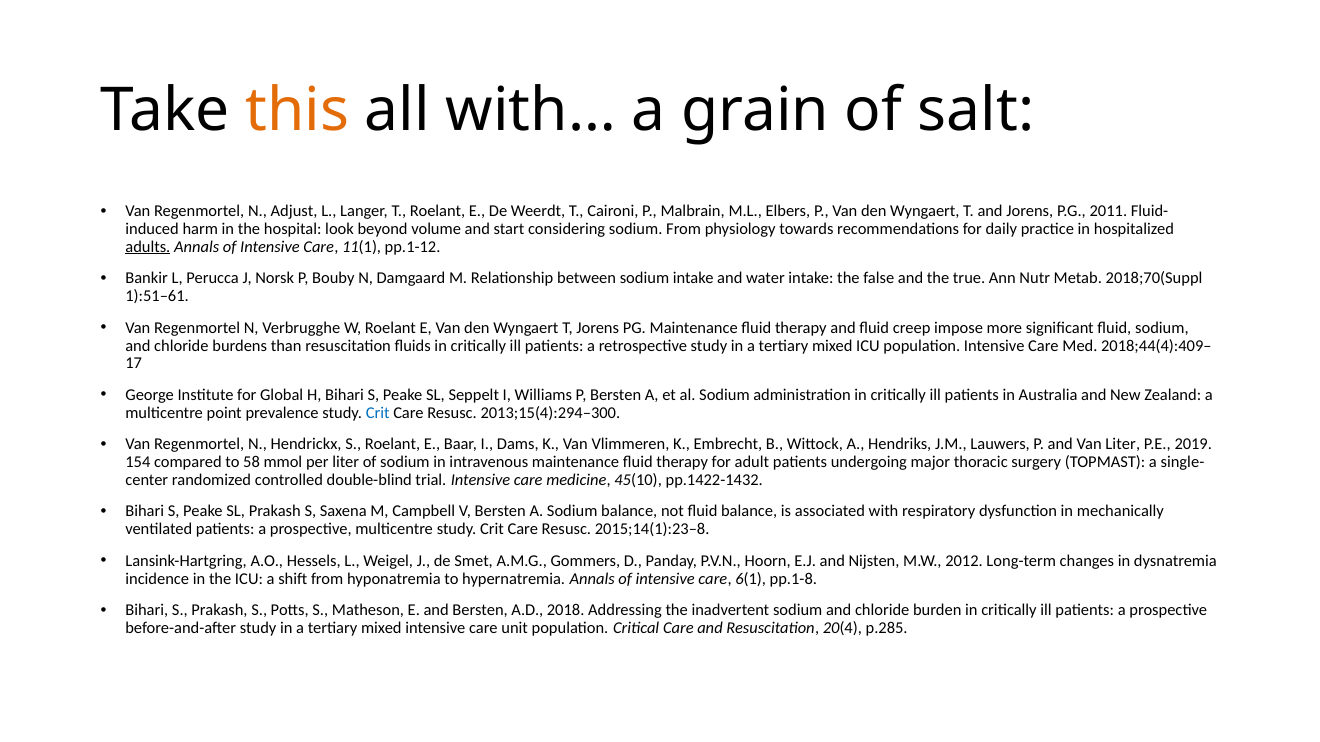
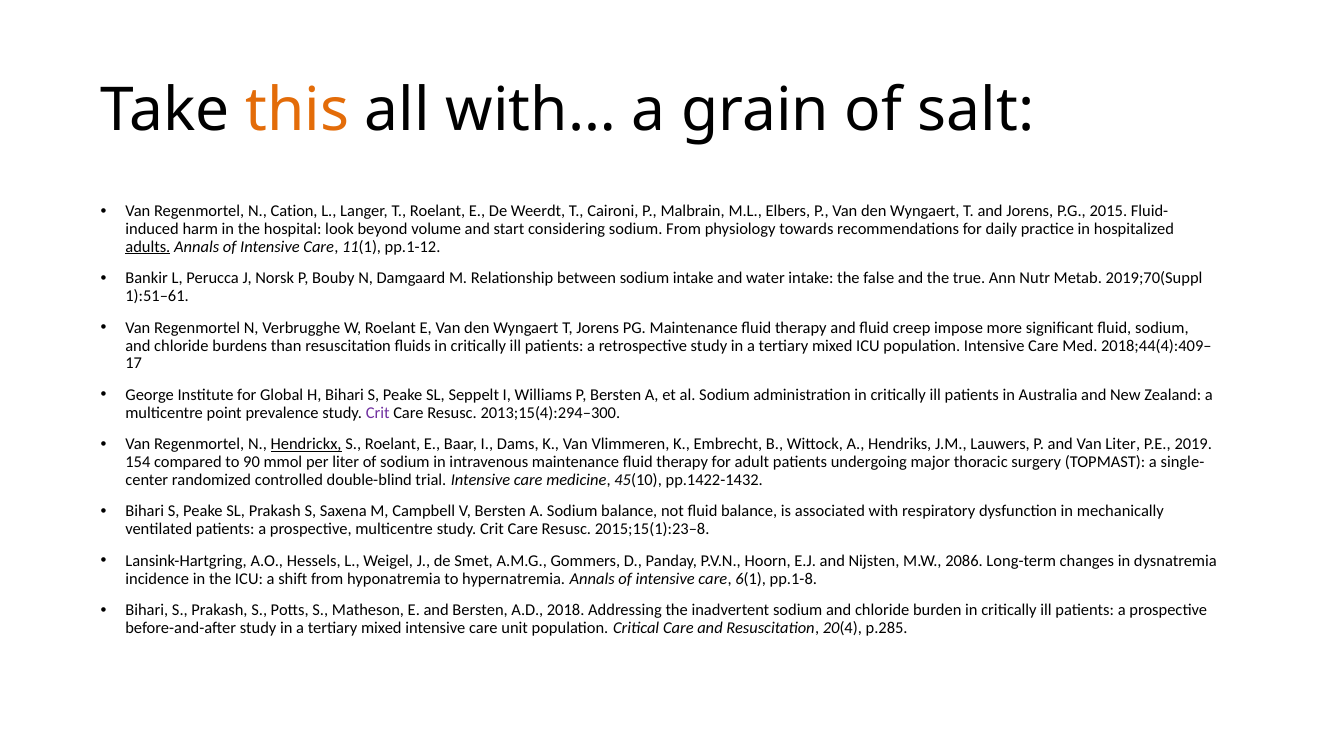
Adjust: Adjust -> Cation
2011: 2011 -> 2015
2018;70(Suppl: 2018;70(Suppl -> 2019;70(Suppl
Crit at (378, 413) colour: blue -> purple
Hendrickx underline: none -> present
58: 58 -> 90
2015;14(1):23–8: 2015;14(1):23–8 -> 2015;15(1):23–8
2012: 2012 -> 2086
